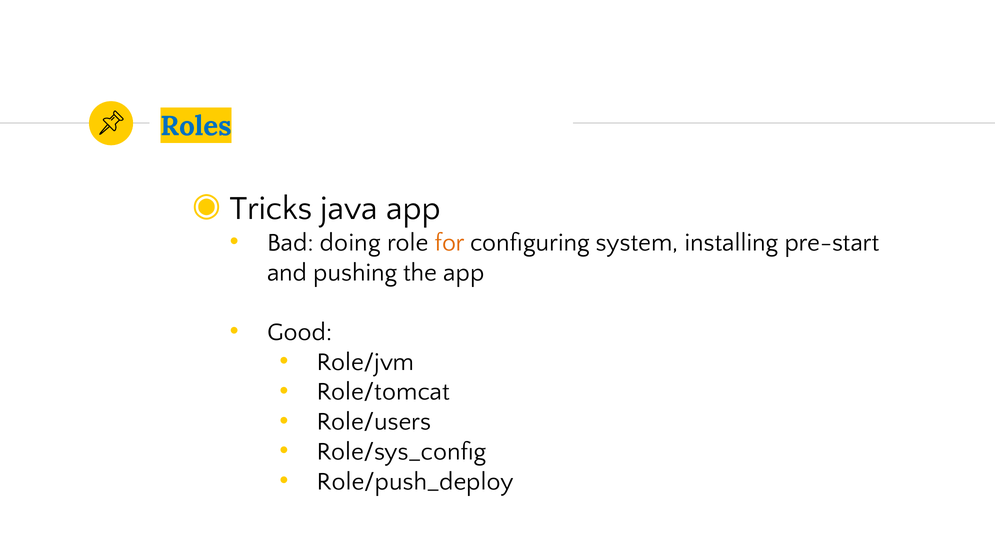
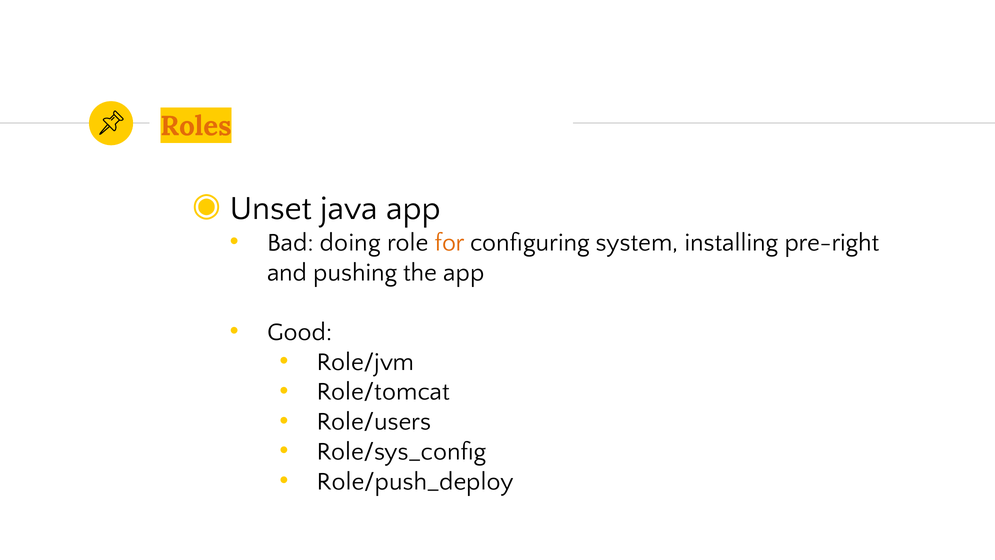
Roles colour: blue -> orange
Tricks: Tricks -> Unset
pre-start: pre-start -> pre-right
